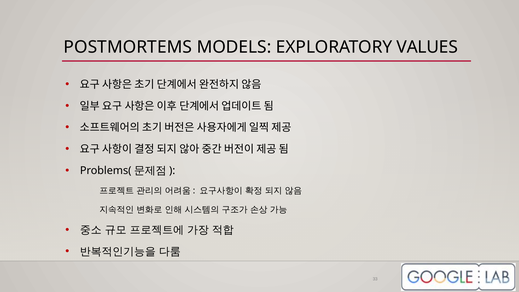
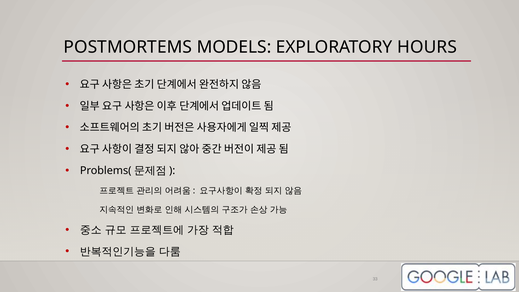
VALUES: VALUES -> HOURS
